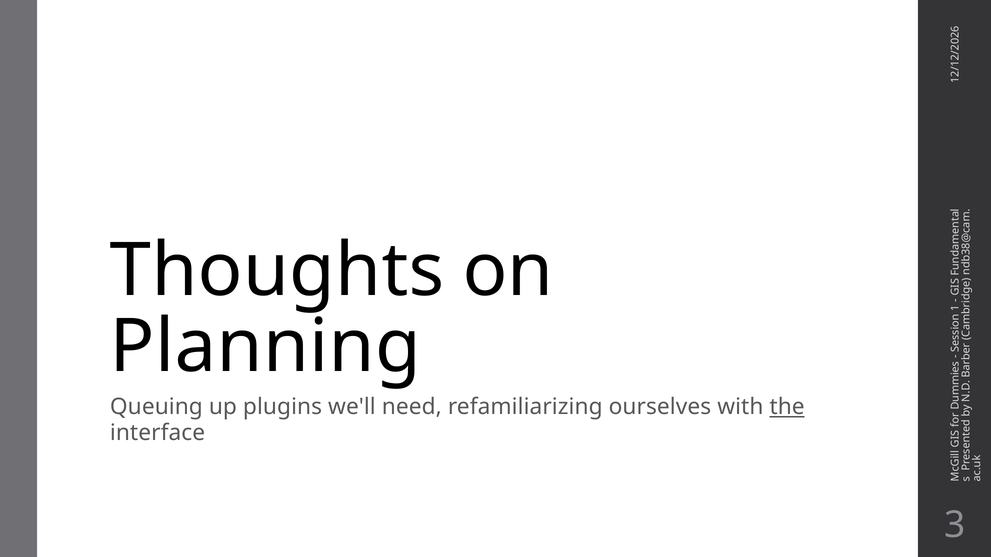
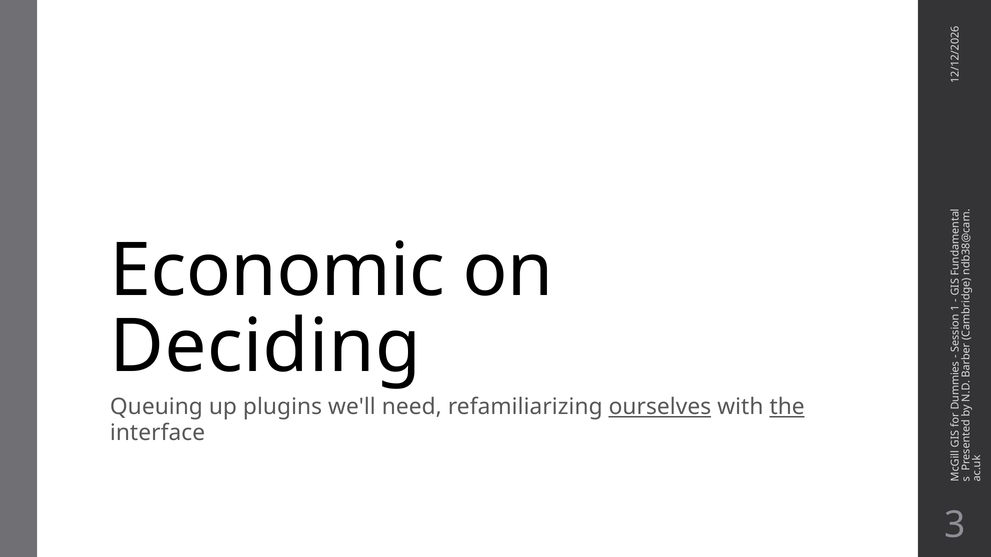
Thoughts: Thoughts -> Economic
Planning: Planning -> Deciding
ourselves underline: none -> present
